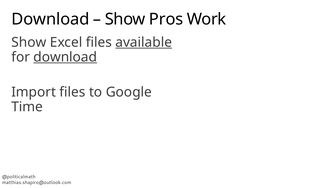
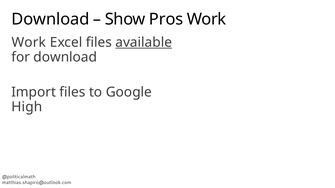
Show at (29, 42): Show -> Work
download at (65, 57) underline: present -> none
Time: Time -> High
